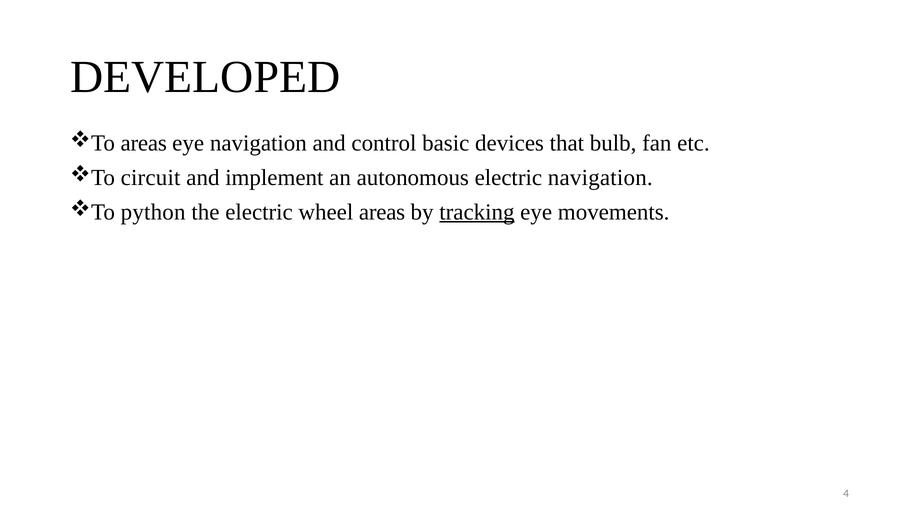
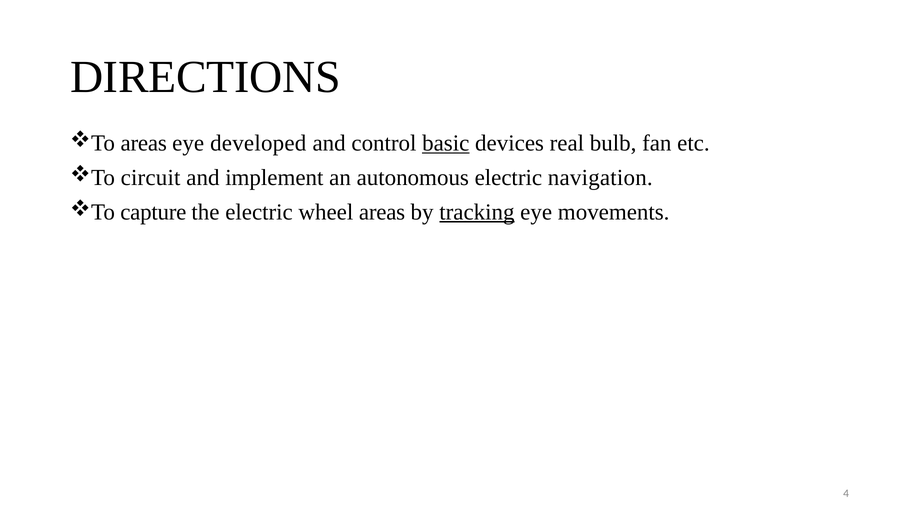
DEVELOPED: DEVELOPED -> DIRECTIONS
eye navigation: navigation -> developed
basic underline: none -> present
that: that -> real
python: python -> capture
